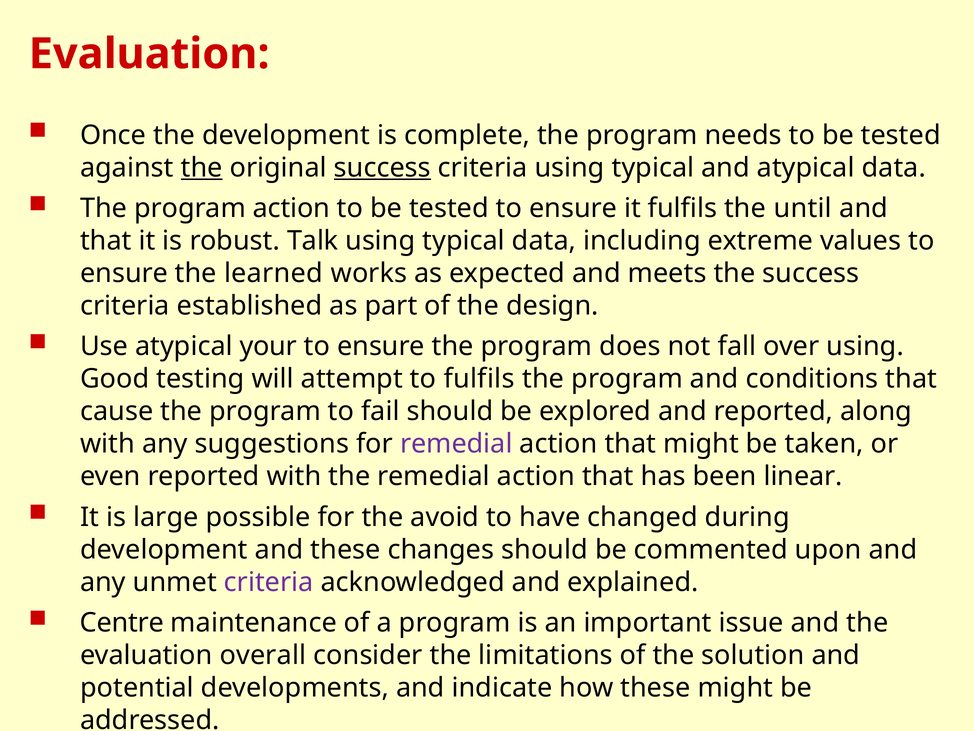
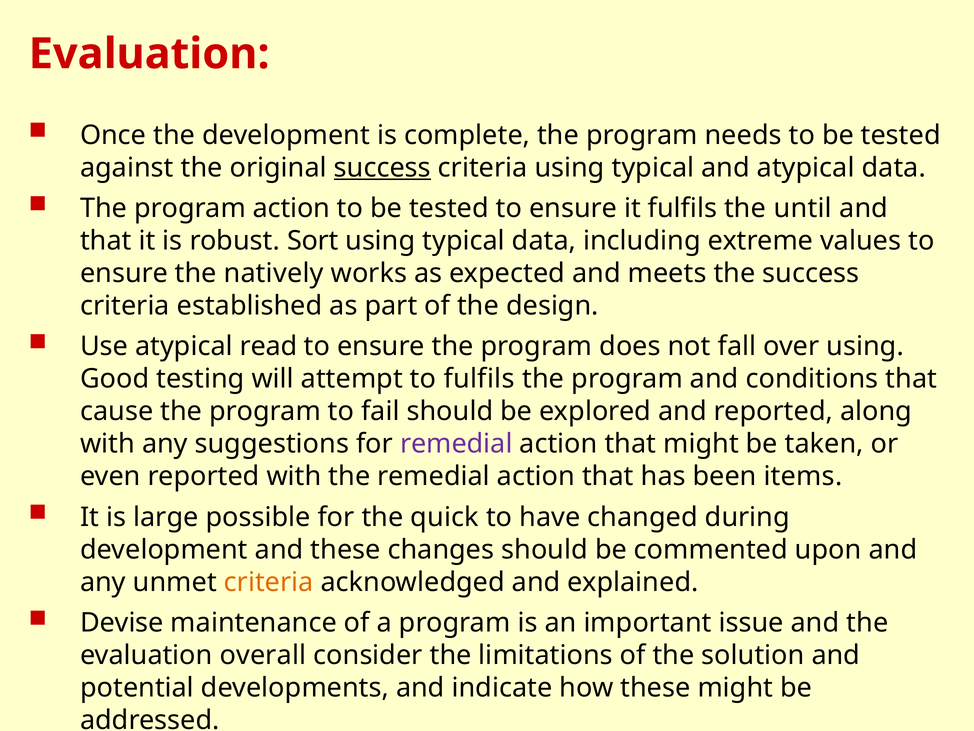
the at (202, 168) underline: present -> none
Talk: Talk -> Sort
learned: learned -> natively
your: your -> read
linear: linear -> items
avoid: avoid -> quick
criteria at (269, 582) colour: purple -> orange
Centre: Centre -> Devise
